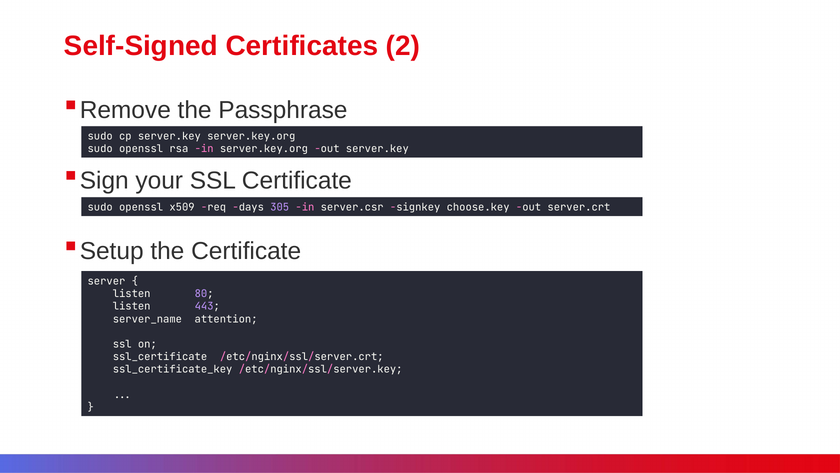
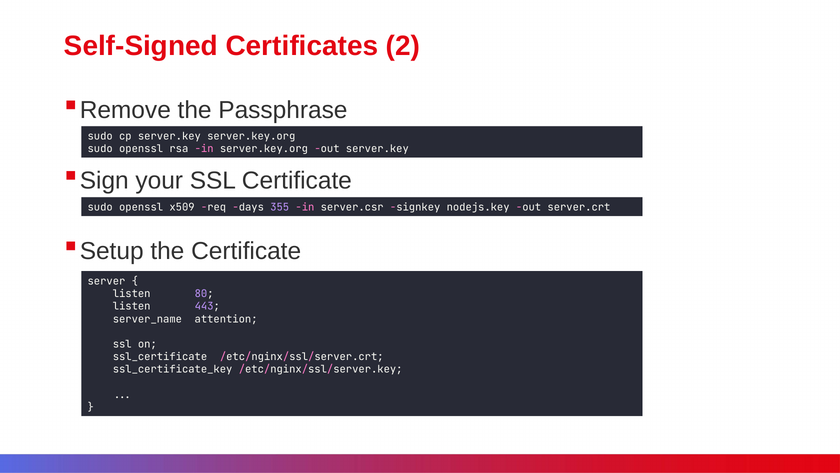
305: 305 -> 355
choose.key: choose.key -> nodejs.key
